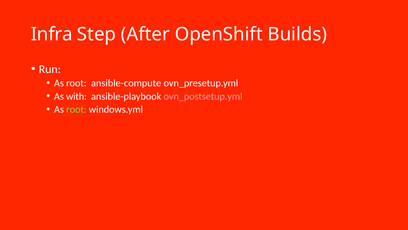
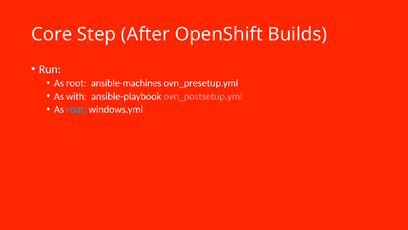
Infra: Infra -> Core
ansible-compute: ansible-compute -> ansible-machines
root at (76, 109) colour: light green -> light blue
